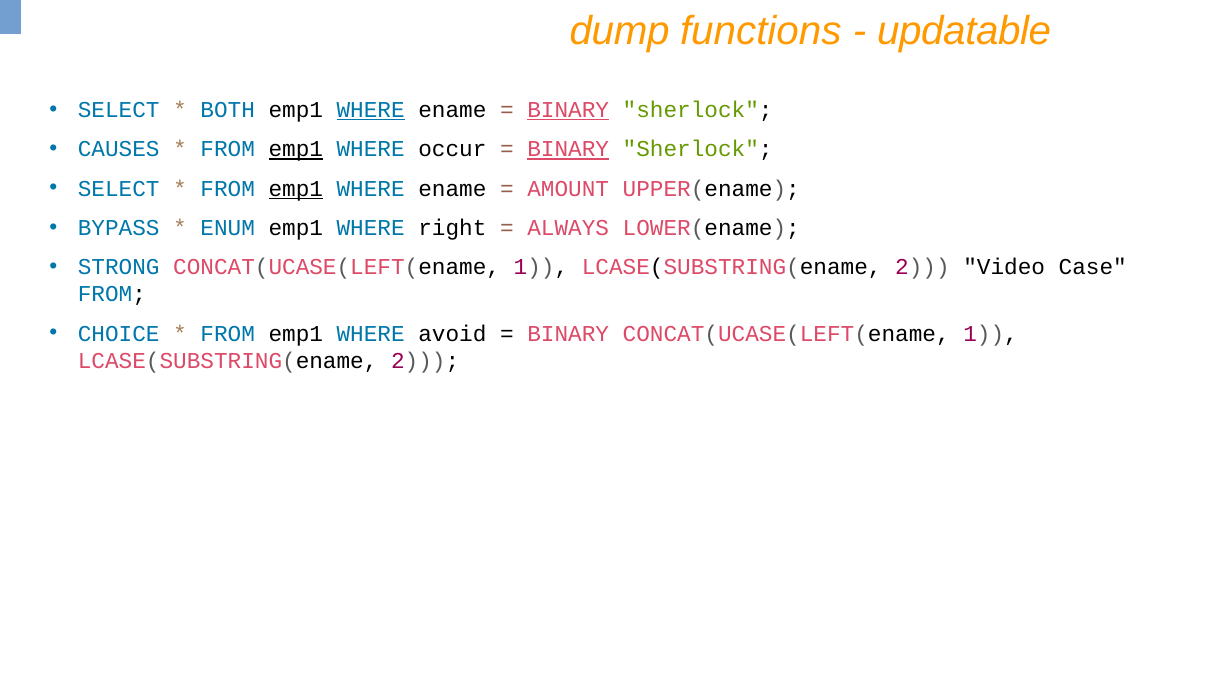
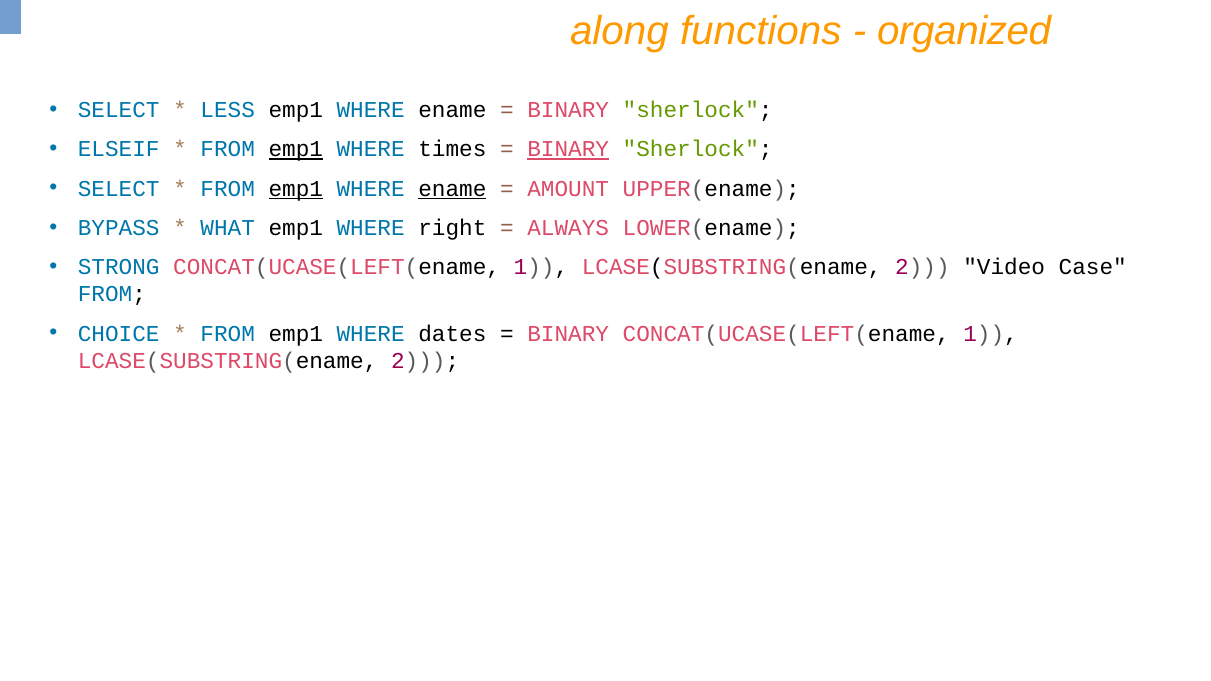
dump: dump -> along
updatable: updatable -> organized
BOTH: BOTH -> LESS
WHERE at (371, 110) underline: present -> none
BINARY at (568, 110) underline: present -> none
CAUSES: CAUSES -> ELSEIF
occur: occur -> times
ename at (452, 189) underline: none -> present
ENUM: ENUM -> WHAT
avoid: avoid -> dates
